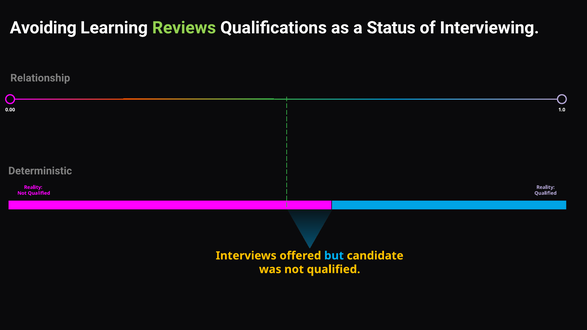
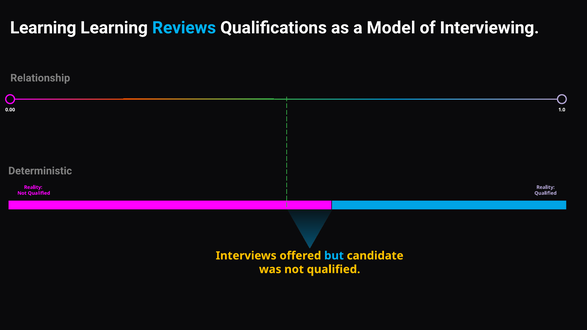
Avoiding at (43, 28): Avoiding -> Learning
Reviews colour: light green -> light blue
Status: Status -> Model
